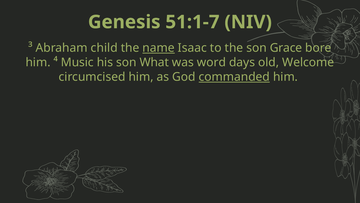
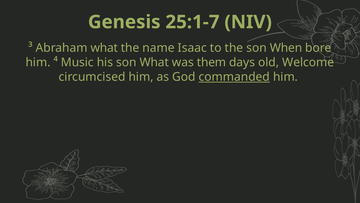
51:1-7: 51:1-7 -> 25:1-7
Abraham child: child -> what
name underline: present -> none
Grace: Grace -> When
word: word -> them
